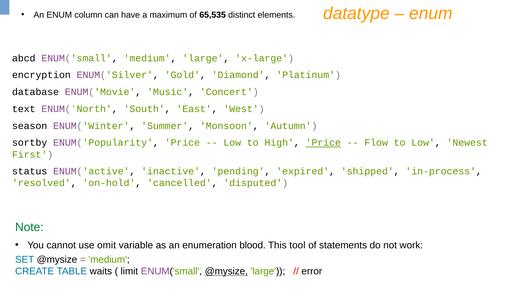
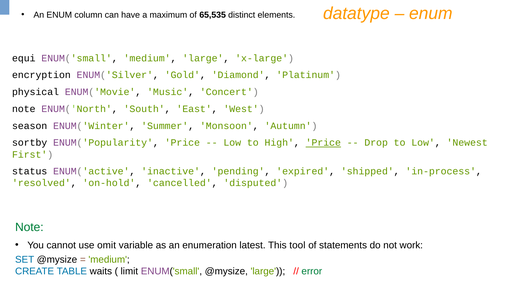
abcd: abcd -> equi
database: database -> physical
text at (24, 109): text -> note
Flow: Flow -> Drop
blood: blood -> latest
@mysize at (226, 272) underline: present -> none
error colour: black -> green
